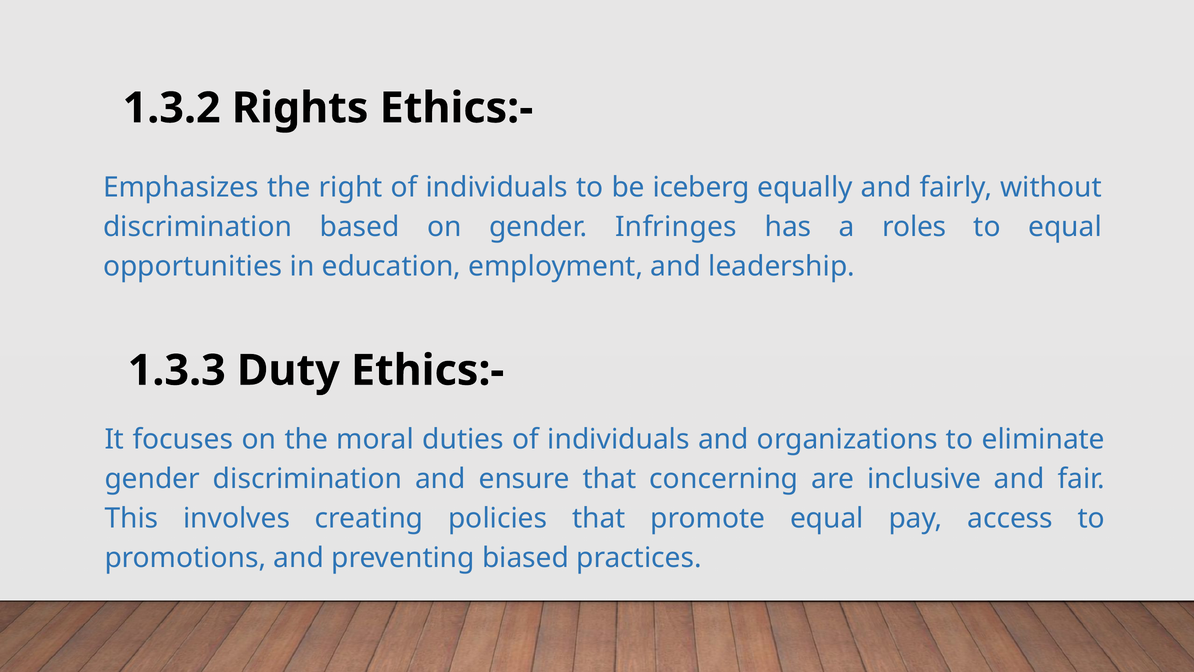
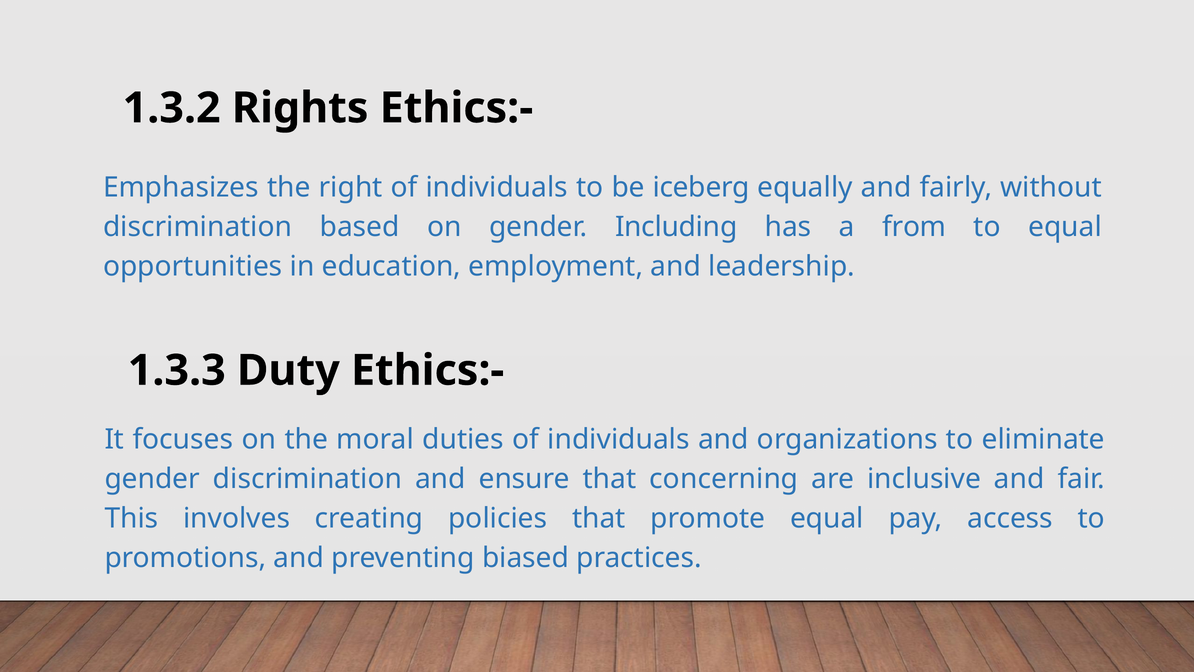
Infringes: Infringes -> Including
roles: roles -> from
